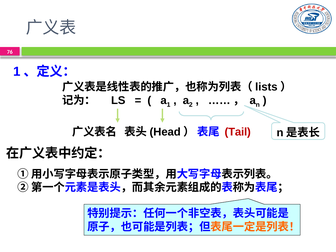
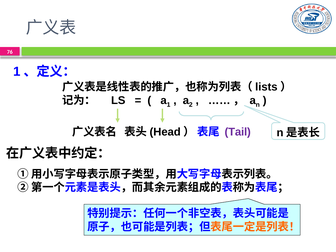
Tail colour: red -> purple
